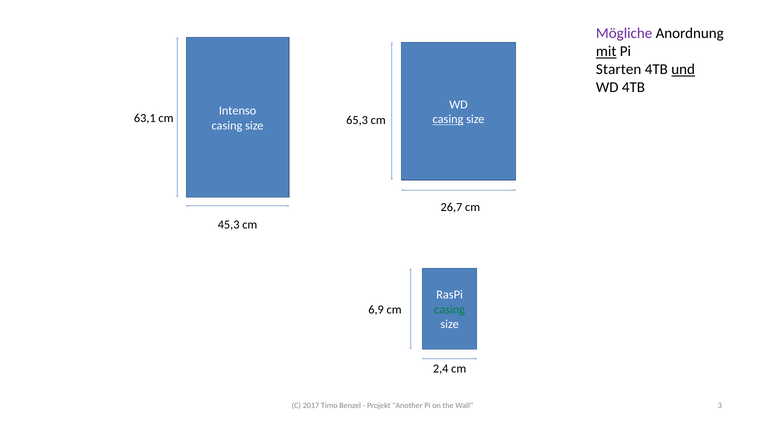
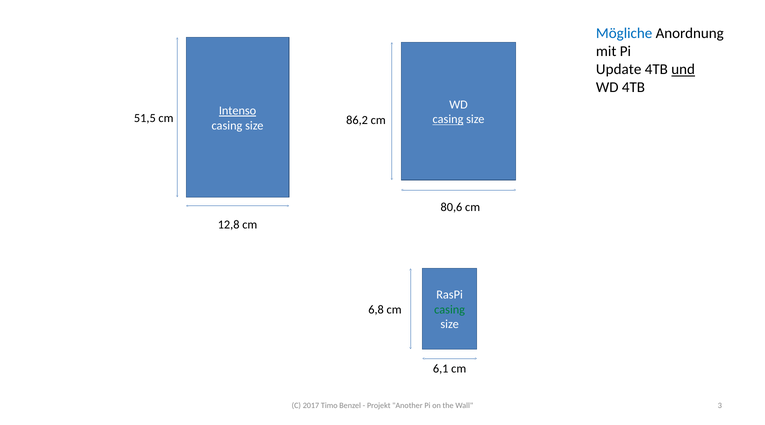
Mögliche colour: purple -> blue
mit underline: present -> none
Starten: Starten -> Update
Intenso underline: none -> present
63,1: 63,1 -> 51,5
65,3: 65,3 -> 86,2
26,7: 26,7 -> 80,6
45,3: 45,3 -> 12,8
6,9: 6,9 -> 6,8
2,4: 2,4 -> 6,1
